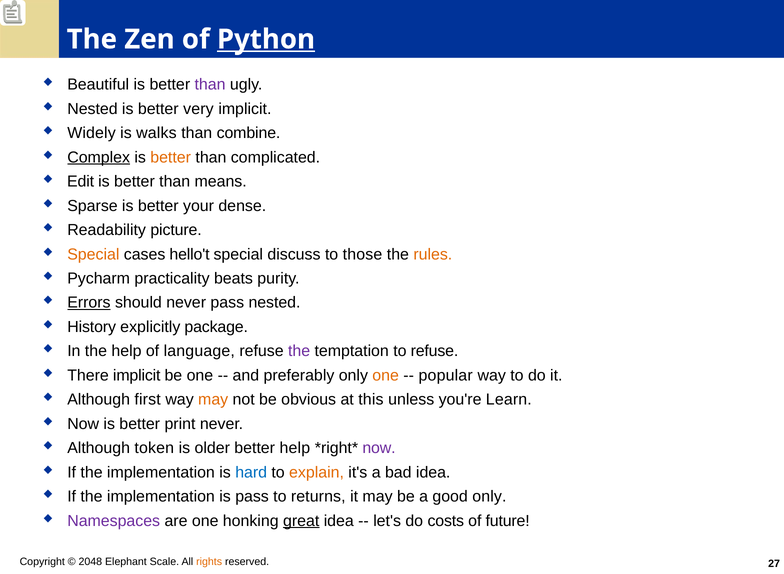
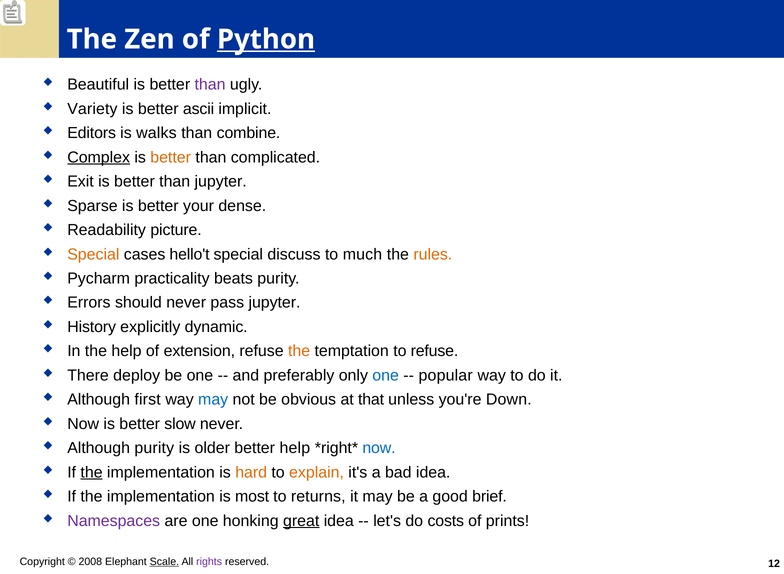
Nested at (92, 109): Nested -> Variety
very: very -> ascii
Widely: Widely -> Editors
Edit: Edit -> Exit
than means: means -> jupyter
those: those -> much
Errors underline: present -> none
pass nested: nested -> jupyter
package: package -> dynamic
language: language -> extension
the at (299, 351) colour: purple -> orange
There implicit: implicit -> deploy
one at (386, 375) colour: orange -> blue
may at (213, 399) colour: orange -> blue
this: this -> that
Learn: Learn -> Down
print: print -> slow
Although token: token -> purity
now at (379, 448) colour: purple -> blue
the at (92, 472) underline: none -> present
hard colour: blue -> orange
is pass: pass -> most
good only: only -> brief
future: future -> prints
2048: 2048 -> 2008
Scale underline: none -> present
rights colour: orange -> purple
27: 27 -> 12
